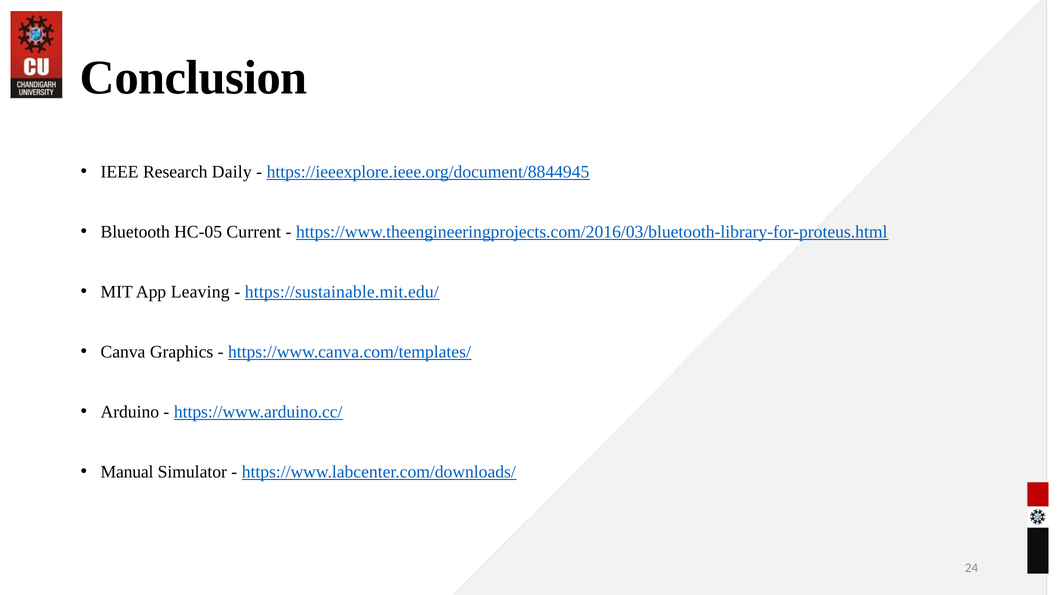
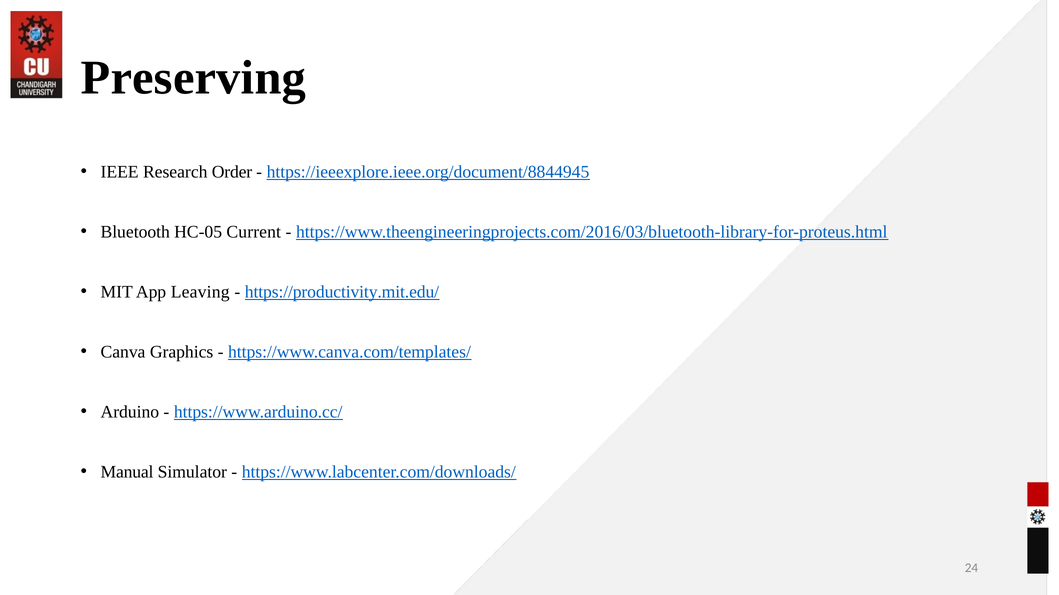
Conclusion: Conclusion -> Preserving
Daily: Daily -> Order
https://sustainable.mit.edu/: https://sustainable.mit.edu/ -> https://productivity.mit.edu/
